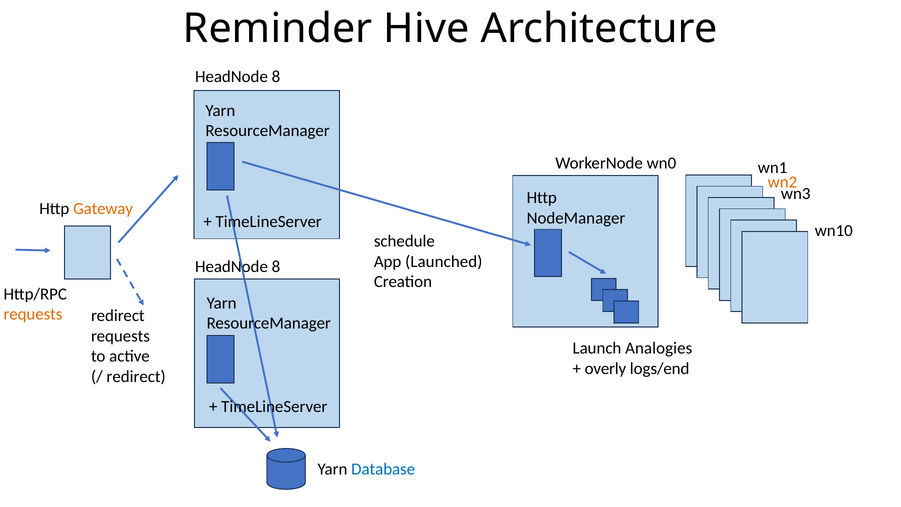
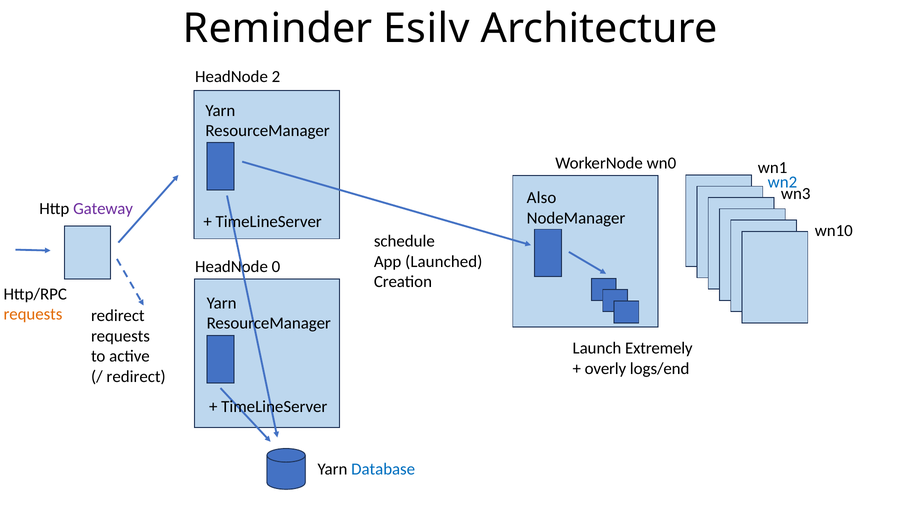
Hive: Hive -> Esilv
8 at (276, 77): 8 -> 2
wn2 colour: orange -> blue
Http at (542, 198): Http -> Also
Gateway colour: orange -> purple
8 at (276, 266): 8 -> 0
Analogies: Analogies -> Extremely
